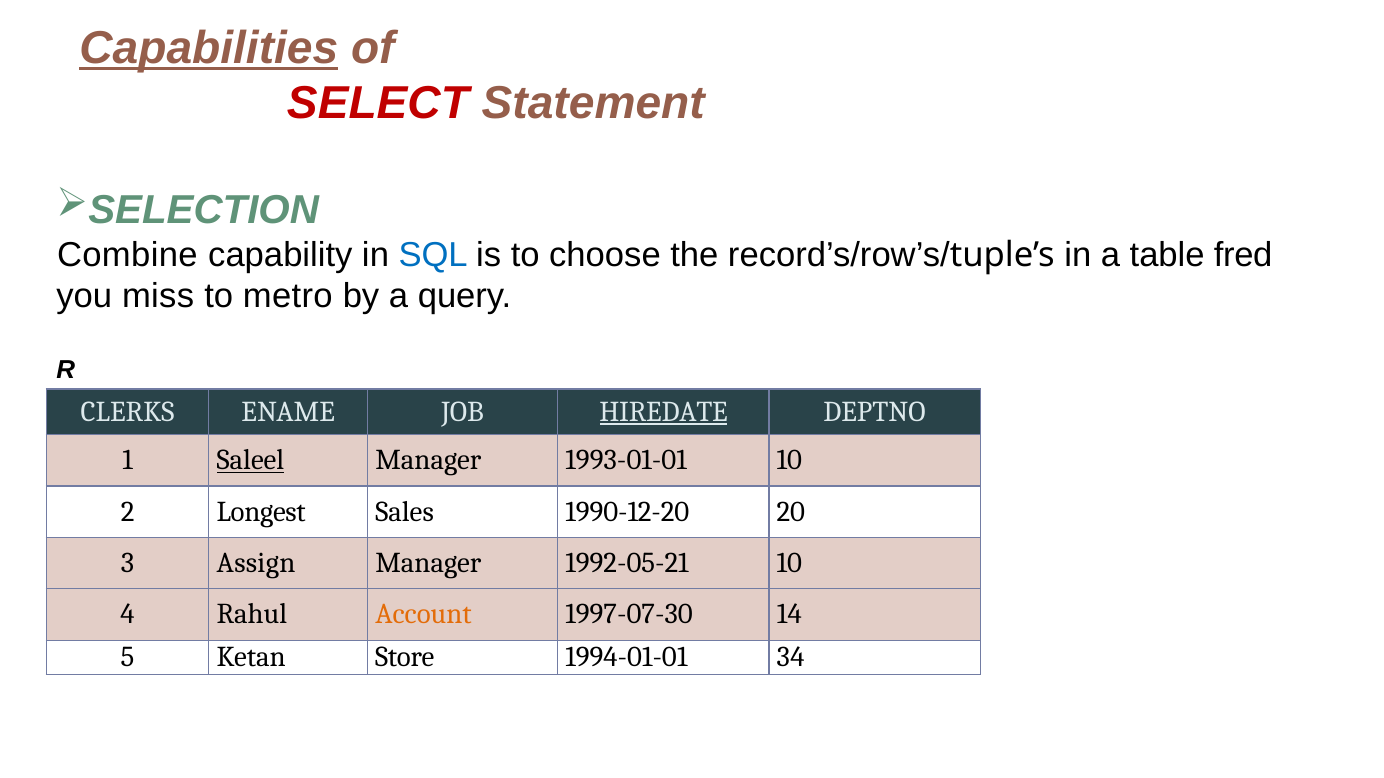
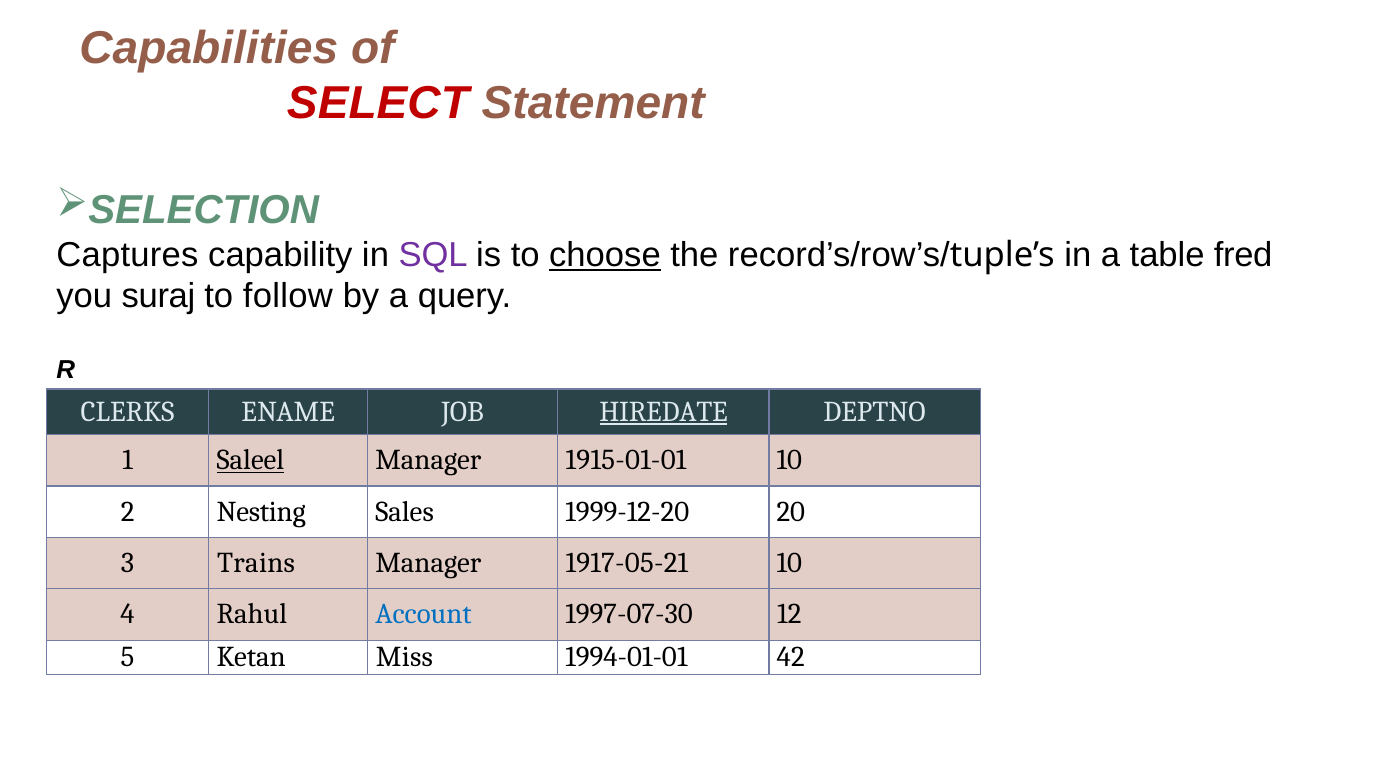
Capabilities underline: present -> none
Combine: Combine -> Captures
SQL colour: blue -> purple
choose underline: none -> present
miss: miss -> suraj
metro: metro -> follow
1993-01-01: 1993-01-01 -> 1915-01-01
Longest: Longest -> Nesting
1990-12-20: 1990-12-20 -> 1999-12-20
Assign: Assign -> Trains
1992-05-21: 1992-05-21 -> 1917-05-21
Account colour: orange -> blue
14: 14 -> 12
Store: Store -> Miss
34: 34 -> 42
